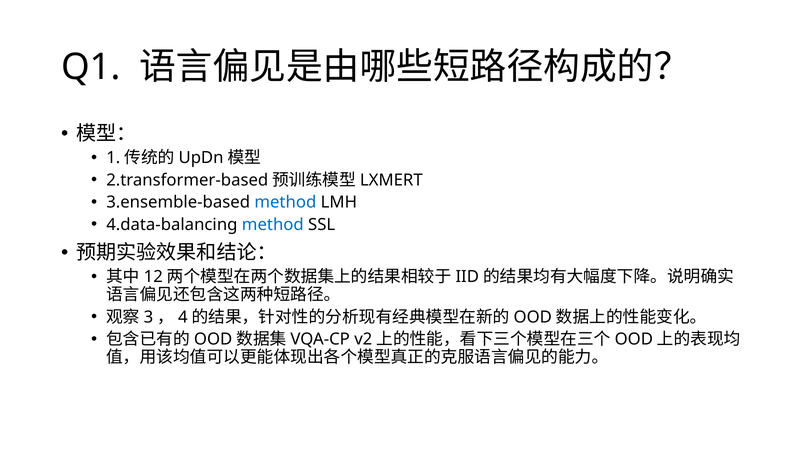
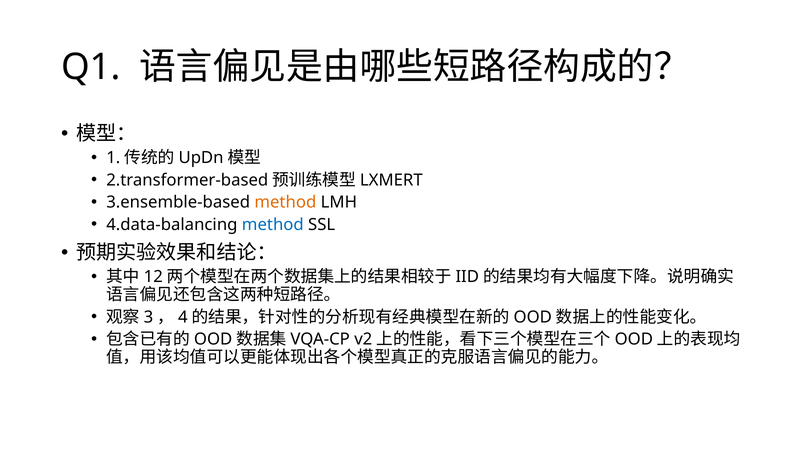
method at (285, 202) colour: blue -> orange
